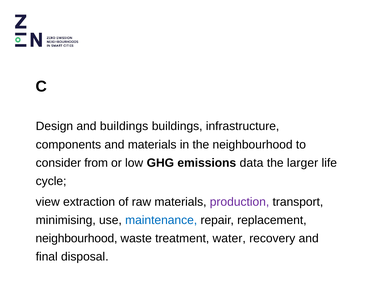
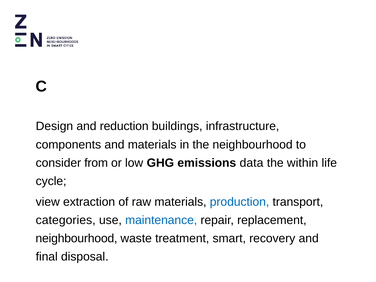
and buildings: buildings -> reduction
larger: larger -> within
production colour: purple -> blue
minimising: minimising -> categories
water: water -> smart
